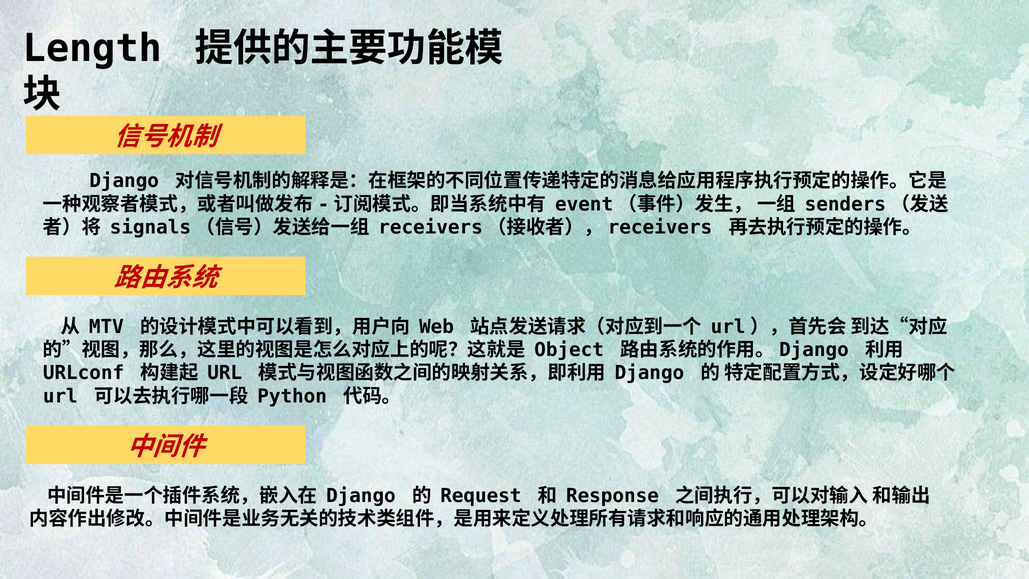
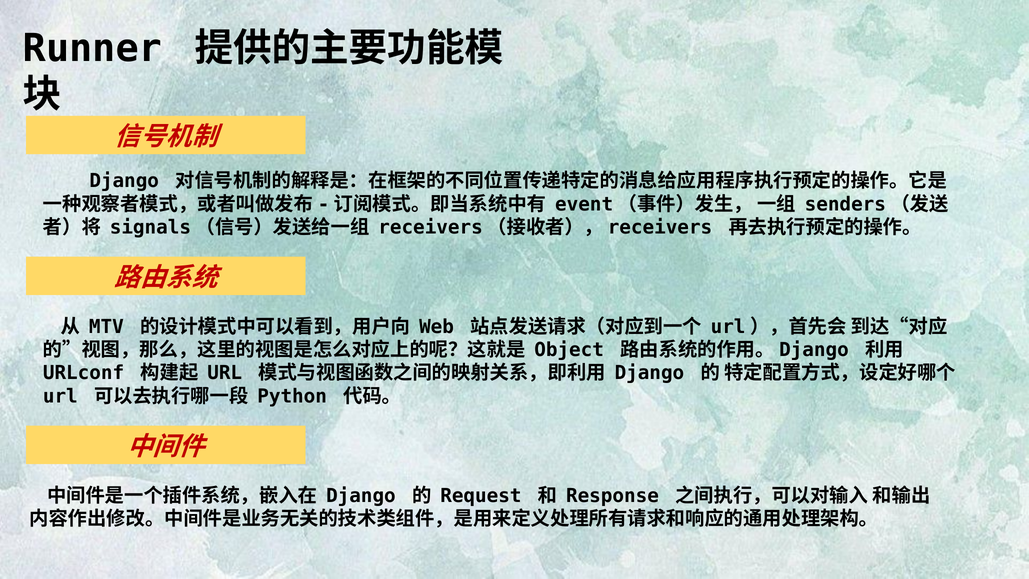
Length: Length -> Runner
